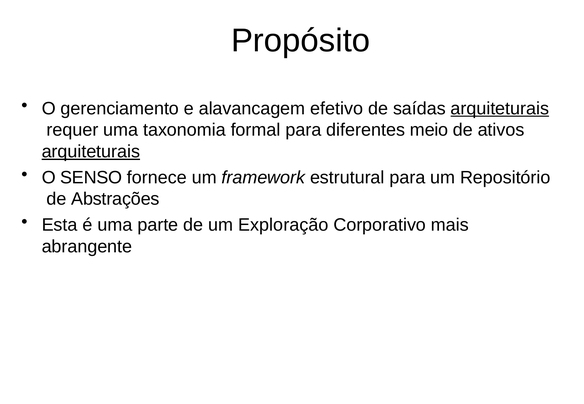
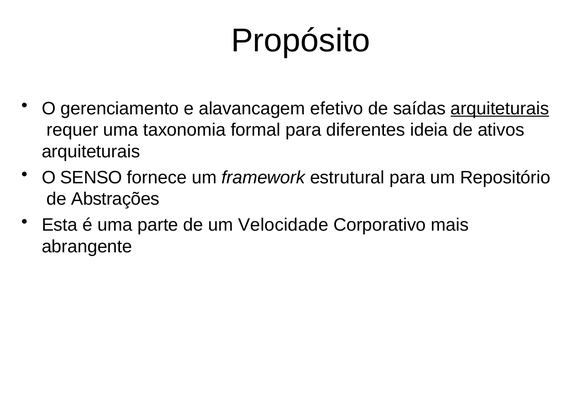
meio: meio -> ideia
arquiteturais at (91, 152) underline: present -> none
Exploração: Exploração -> Velocidade
